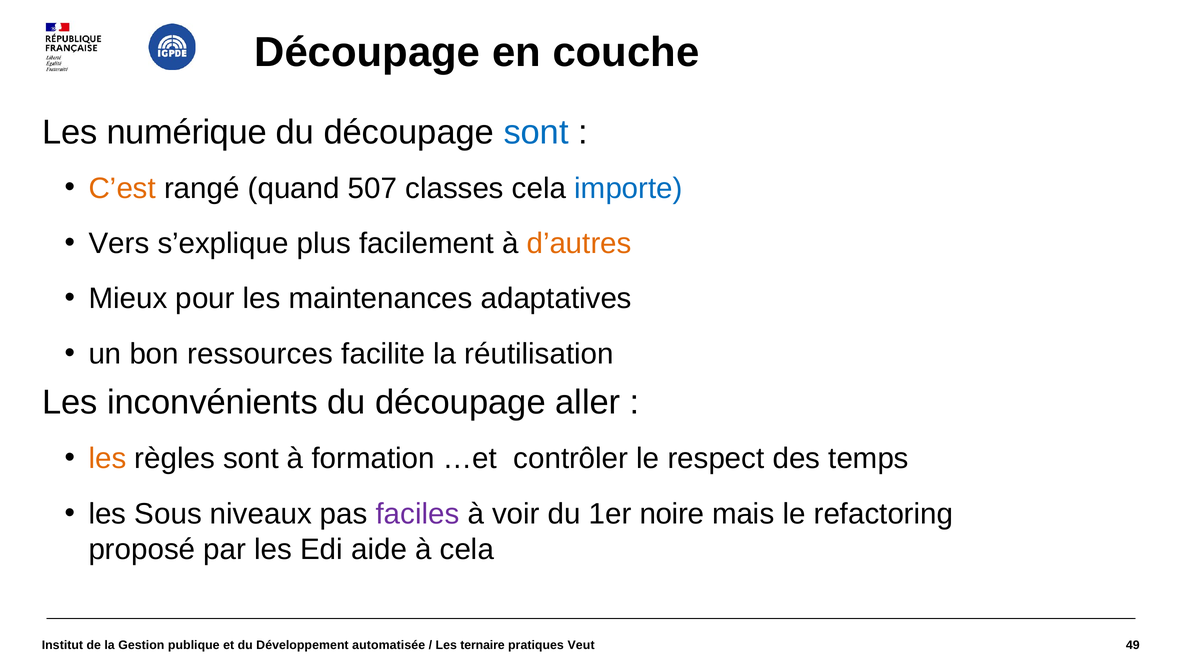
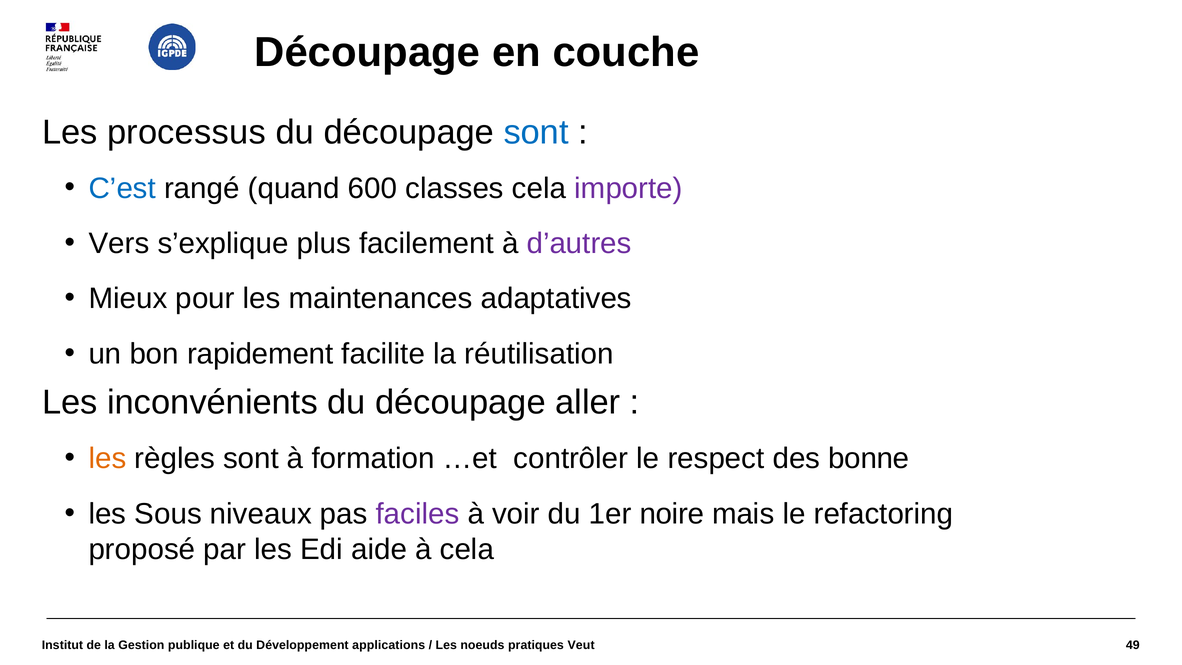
numérique: numérique -> processus
C’est colour: orange -> blue
507: 507 -> 600
importe colour: blue -> purple
d’autres colour: orange -> purple
ressources: ressources -> rapidement
temps: temps -> bonne
automatisée: automatisée -> applications
ternaire: ternaire -> noeuds
